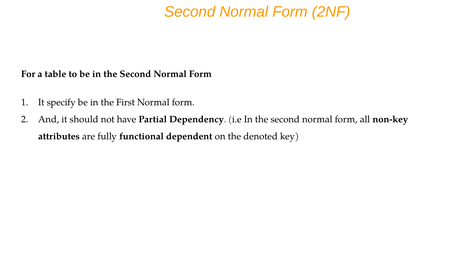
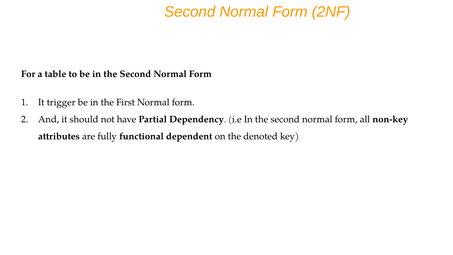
specify: specify -> trigger
